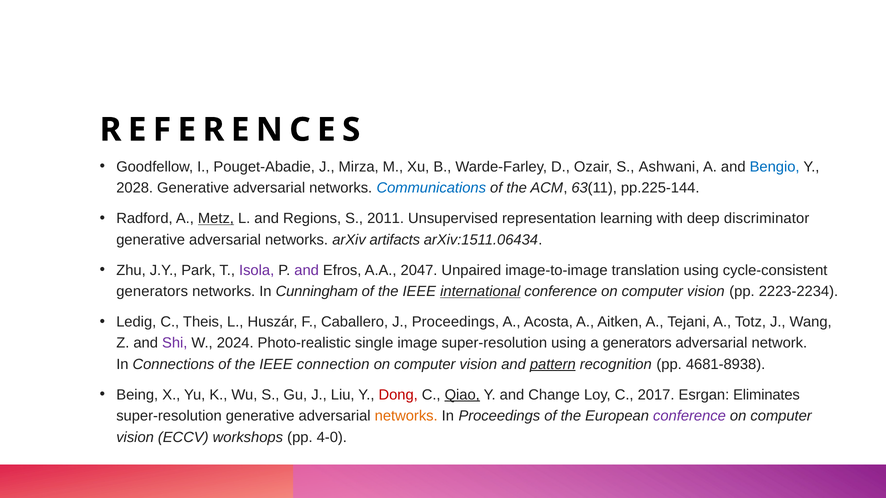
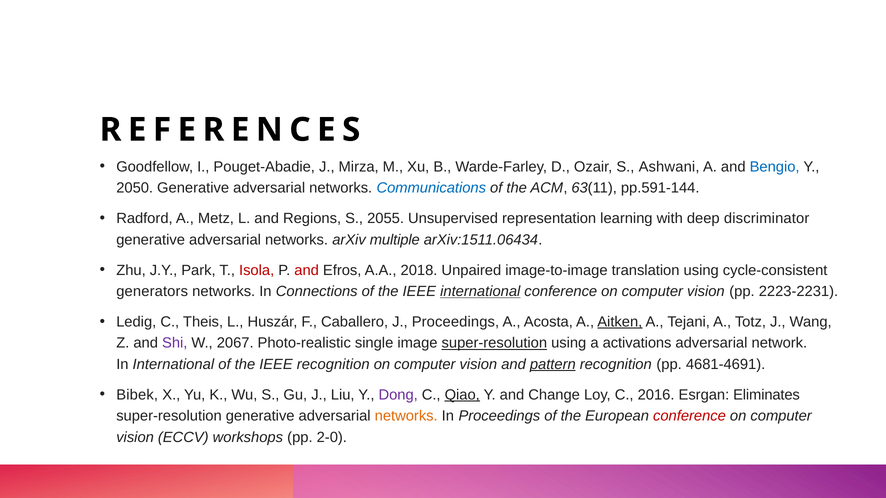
2028: 2028 -> 2050
pp.225-144: pp.225-144 -> pp.591-144
Metz underline: present -> none
2011: 2011 -> 2055
artifacts: artifacts -> multiple
Isola colour: purple -> red
and at (307, 270) colour: purple -> red
2047: 2047 -> 2018
Cunningham: Cunningham -> Connections
2223-2234: 2223-2234 -> 2223-2231
Aitken underline: none -> present
2024: 2024 -> 2067
super-resolution at (494, 343) underline: none -> present
a generators: generators -> activations
In Connections: Connections -> International
IEEE connection: connection -> recognition
4681-8938: 4681-8938 -> 4681-4691
Being: Being -> Bibek
Dong colour: red -> purple
2017: 2017 -> 2016
conference at (689, 416) colour: purple -> red
4-0: 4-0 -> 2-0
